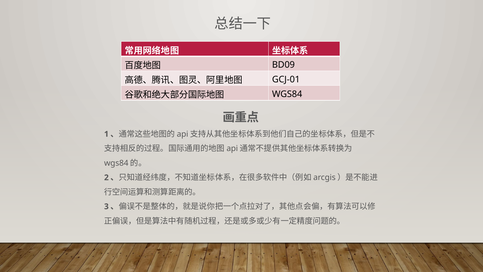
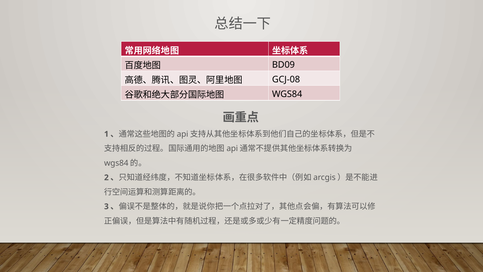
GCJ-01: GCJ-01 -> GCJ-08
